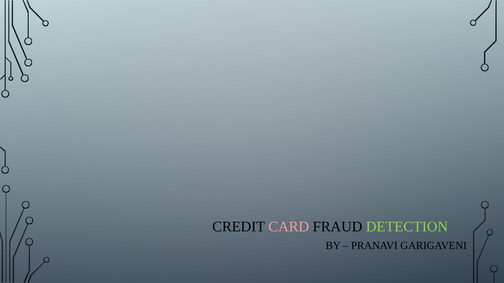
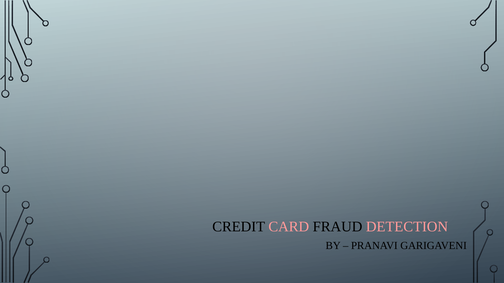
DETECTION colour: light green -> pink
